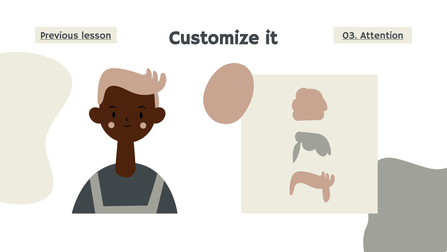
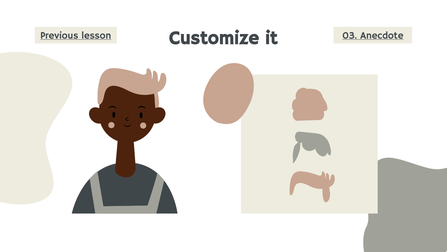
Attention: Attention -> Anecdote
